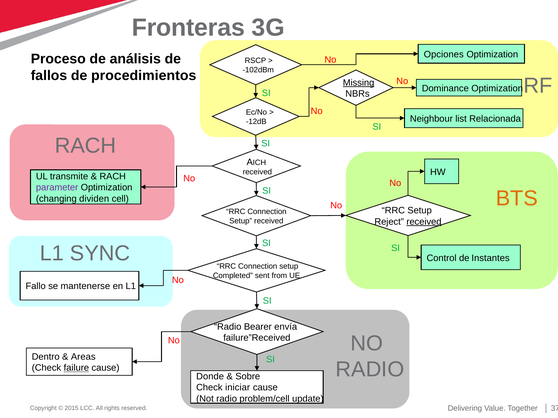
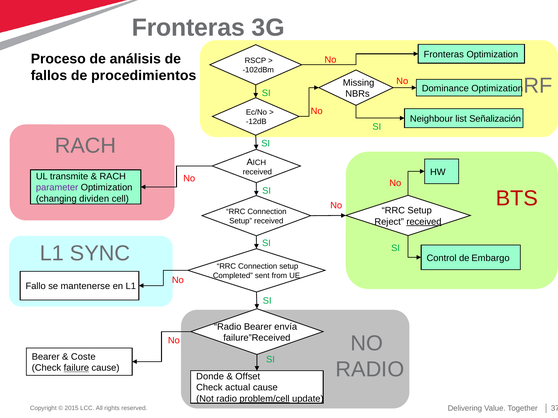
Opciones at (444, 55): Opciones -> Fronteras
Missing underline: present -> none
Relacionada: Relacionada -> Señalización
BTS colour: orange -> red
Instantes: Instantes -> Embargo
Dentro at (46, 357): Dentro -> Bearer
Areas: Areas -> Coste
Sobre: Sobre -> Offset
iniciar: iniciar -> actual
problem/cell underline: none -> present
